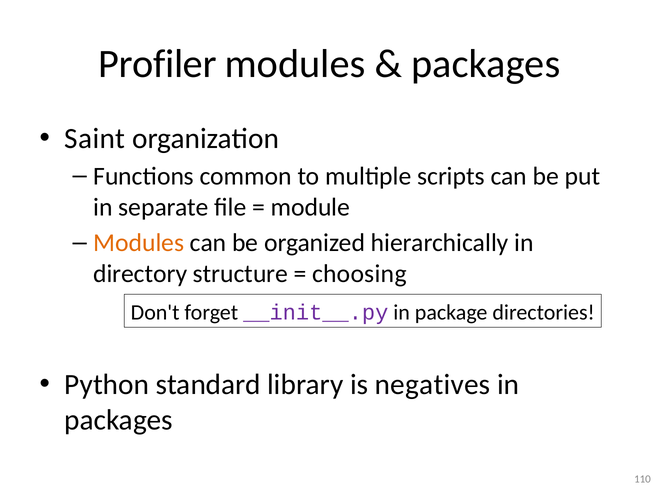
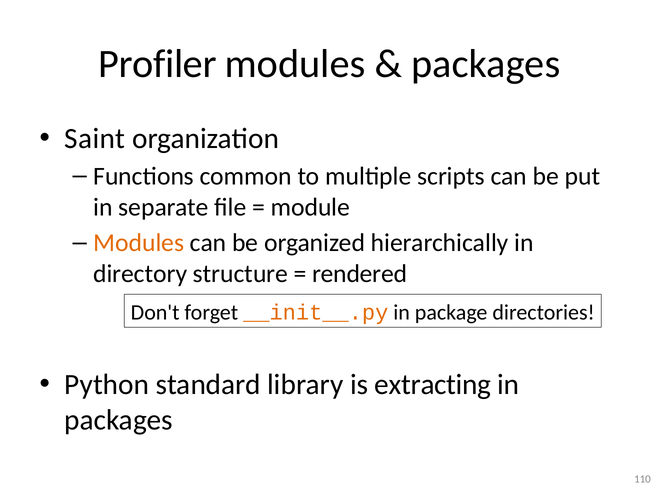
choosing: choosing -> rendered
__init__.py colour: purple -> orange
negatives: negatives -> extracting
